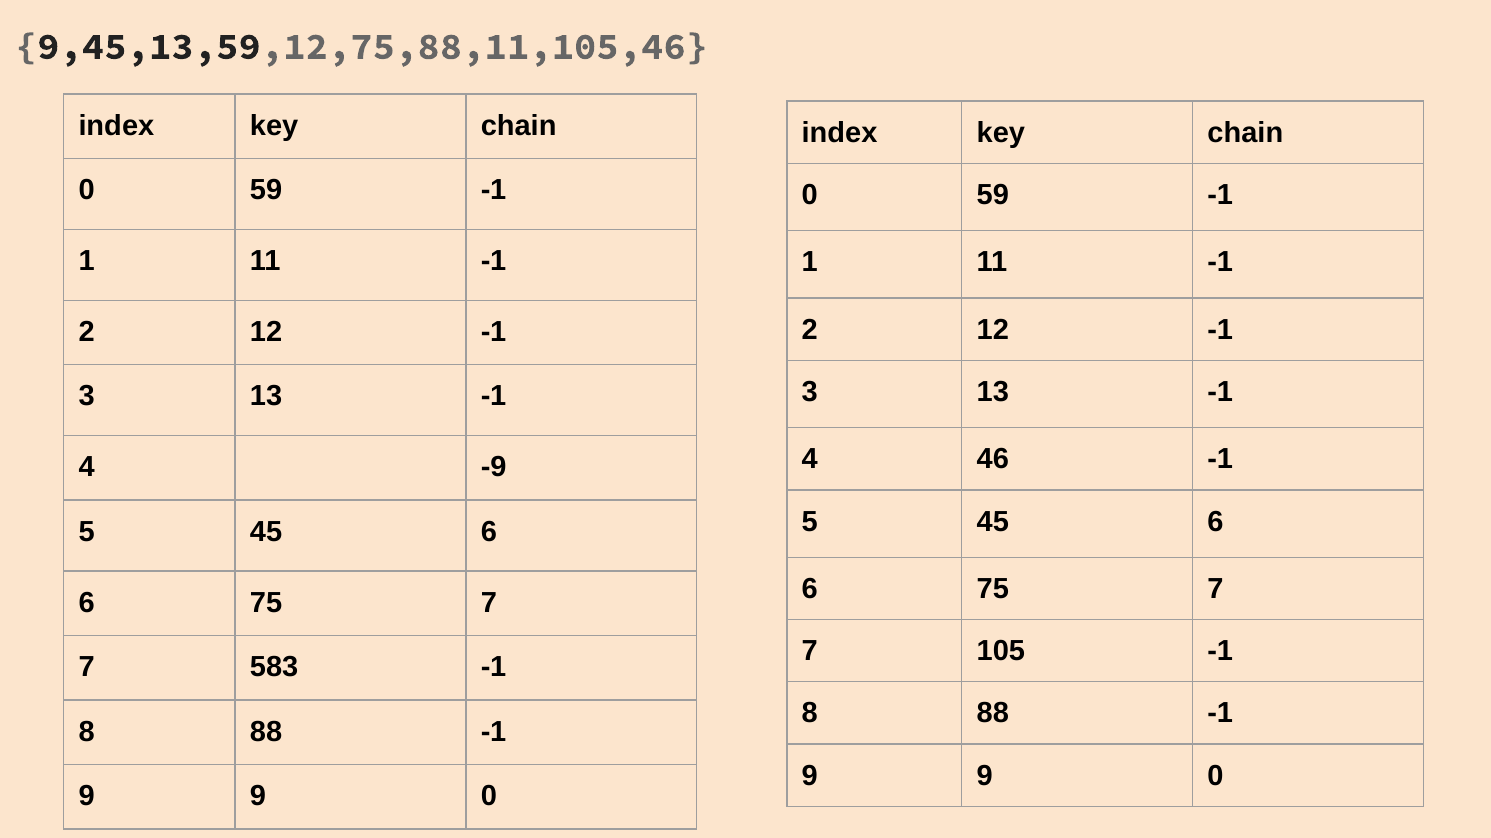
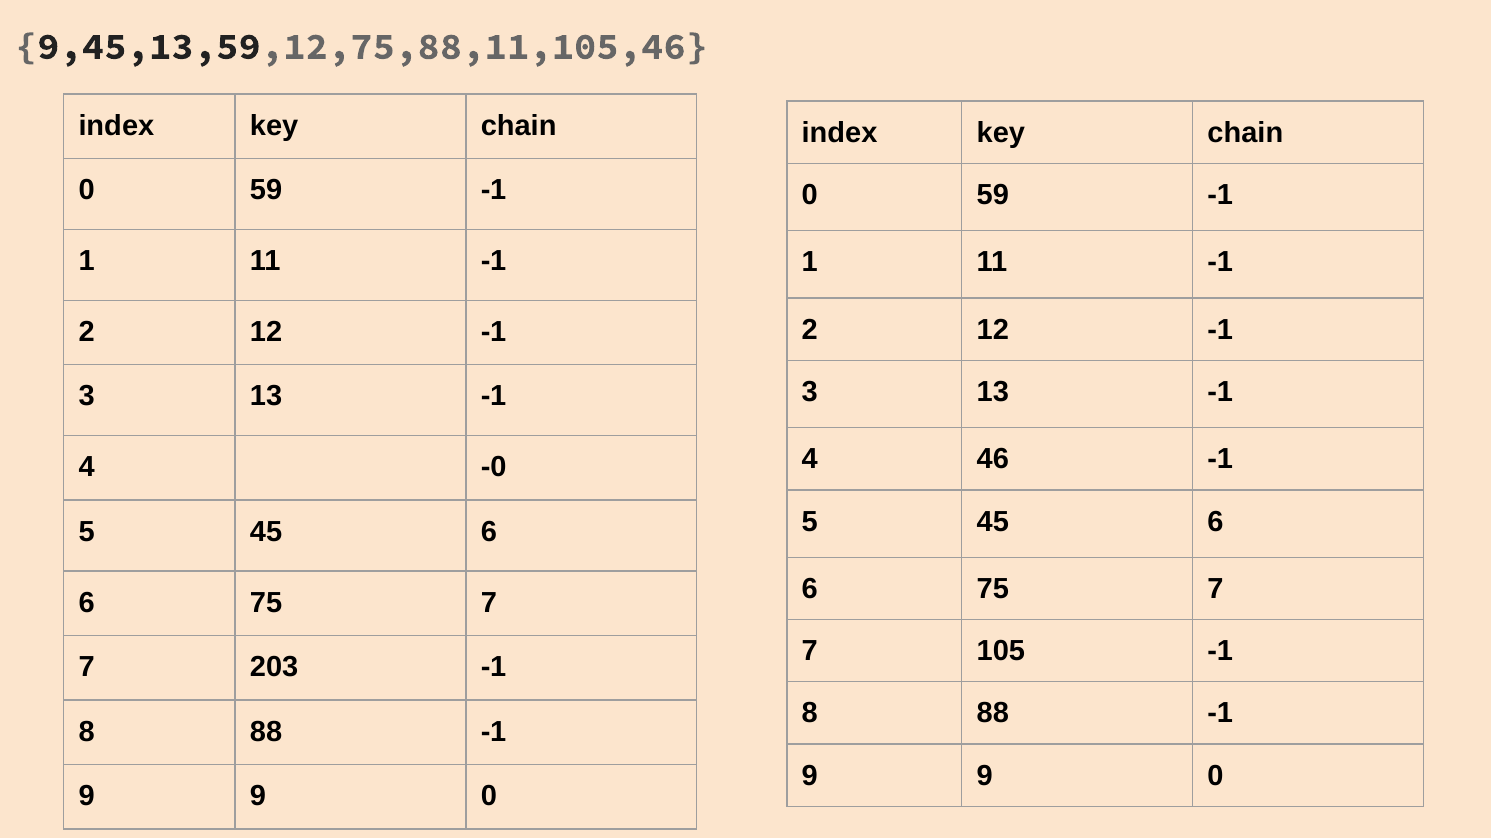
-9: -9 -> -0
583: 583 -> 203
